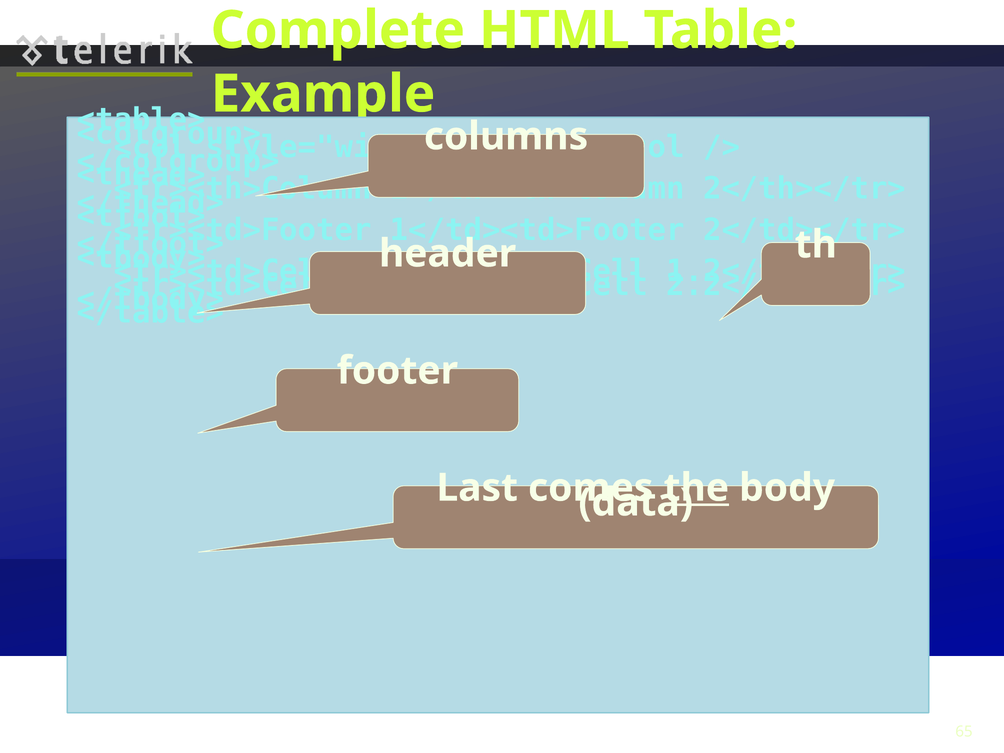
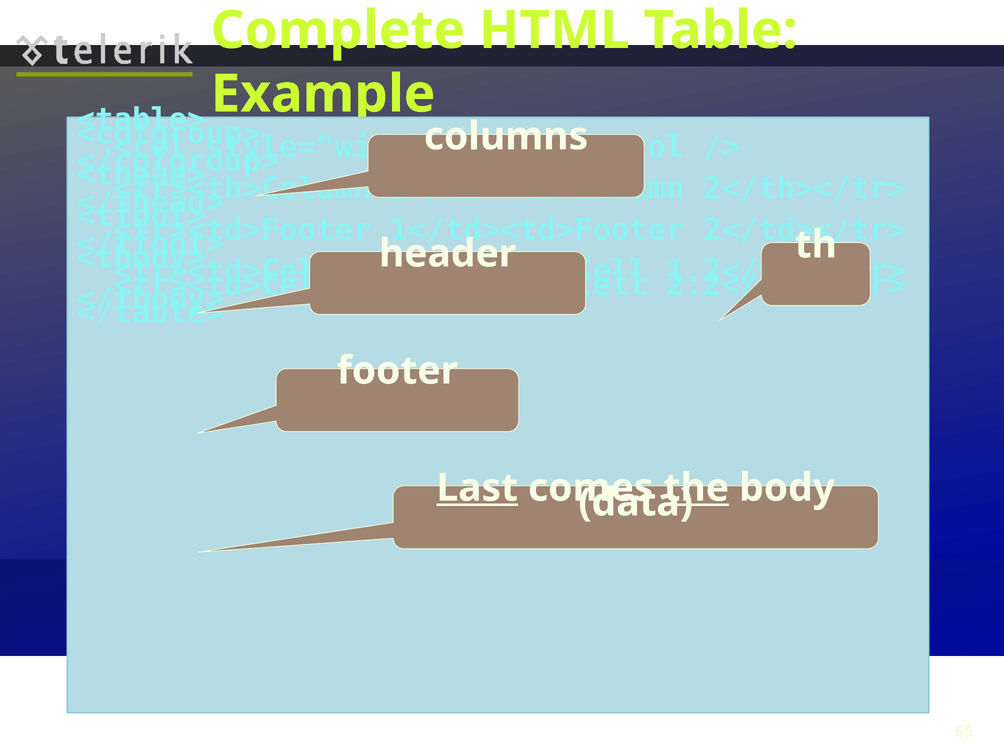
Last underline: none -> present
